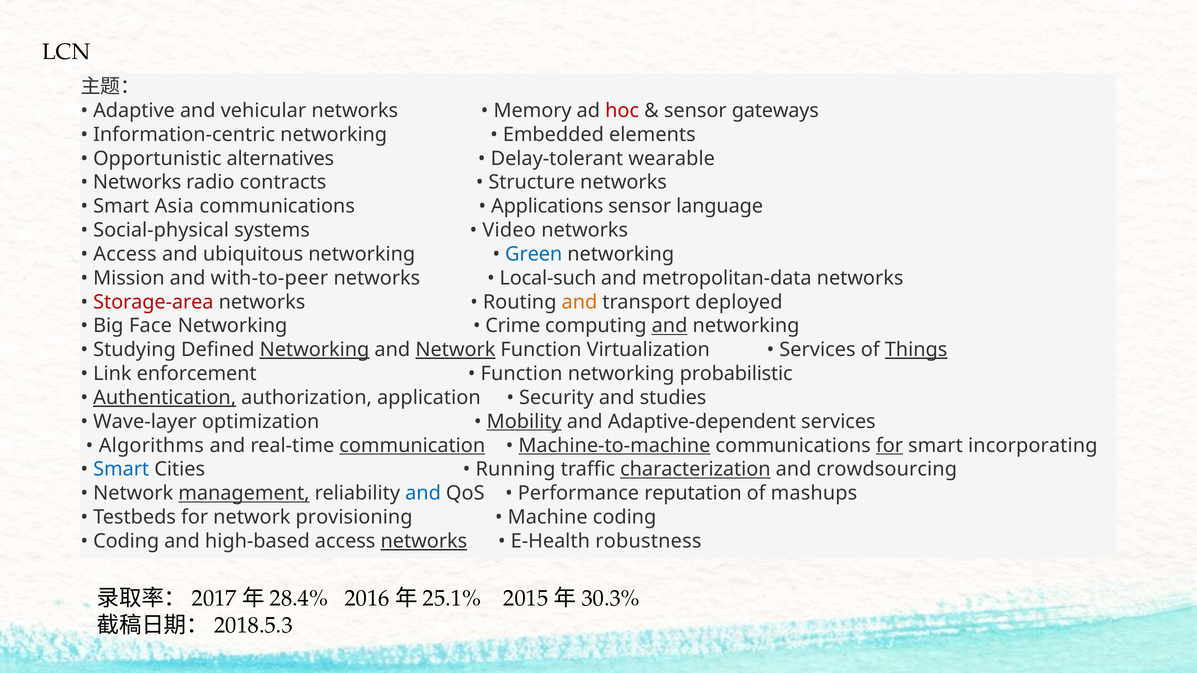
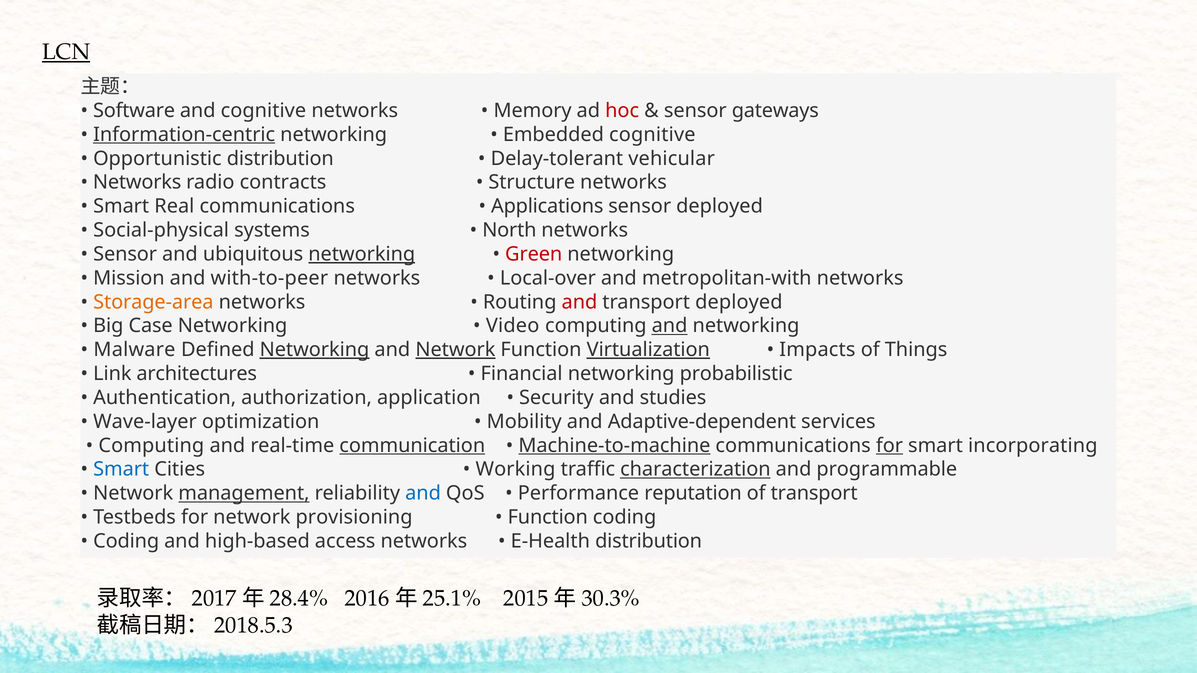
LCN underline: none -> present
Adaptive: Adaptive -> Software
and vehicular: vehicular -> cognitive
Information-centric underline: none -> present
Embedded elements: elements -> cognitive
Opportunistic alternatives: alternatives -> distribution
wearable: wearable -> vehicular
Asia: Asia -> Real
sensor language: language -> deployed
Video: Video -> North
Access at (125, 254): Access -> Sensor
networking at (362, 254) underline: none -> present
Green colour: blue -> red
Local-such: Local-such -> Local-over
metropolitan-data: metropolitan-data -> metropolitan-with
Storage-area colour: red -> orange
and at (579, 302) colour: orange -> red
Face: Face -> Case
Crime: Crime -> Video
Studying: Studying -> Malware
Virtualization underline: none -> present
Services at (817, 350): Services -> Impacts
Things underline: present -> none
enforcement: enforcement -> architectures
Function at (522, 374): Function -> Financial
Authentication underline: present -> none
Mobility underline: present -> none
Algorithms at (151, 446): Algorithms -> Computing
Running: Running -> Working
crowdsourcing: crowdsourcing -> programmable
of mashups: mashups -> transport
Machine at (548, 518): Machine -> Function
networks at (424, 542) underline: present -> none
E-Health robustness: robustness -> distribution
